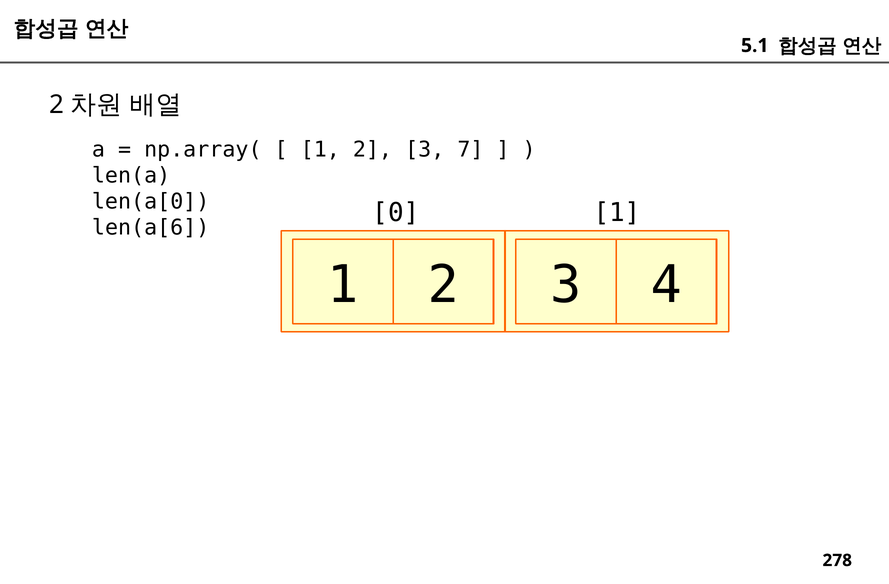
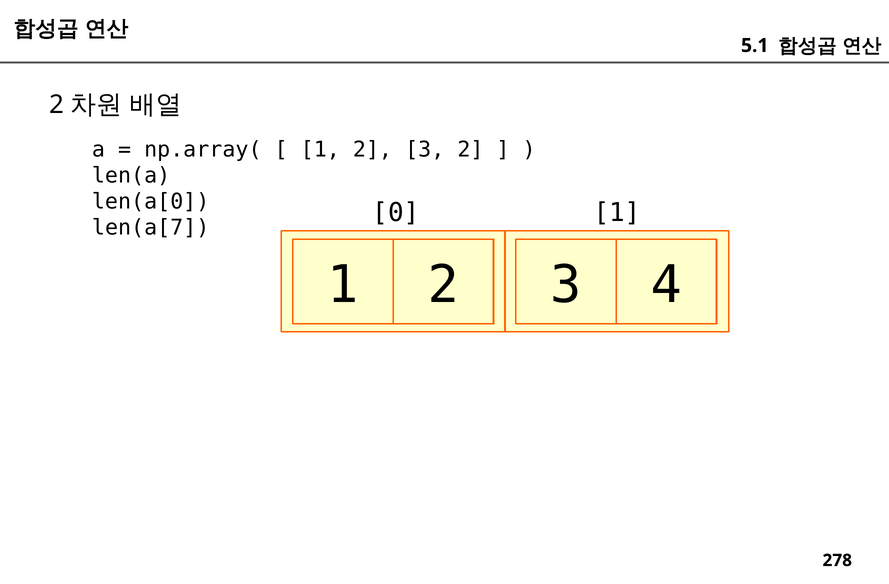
3 7: 7 -> 2
len(a[6: len(a[6 -> len(a[7
